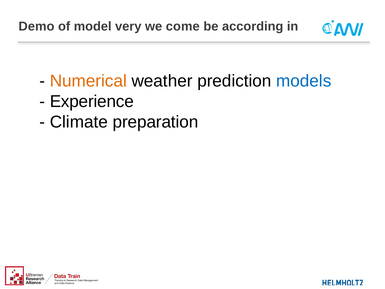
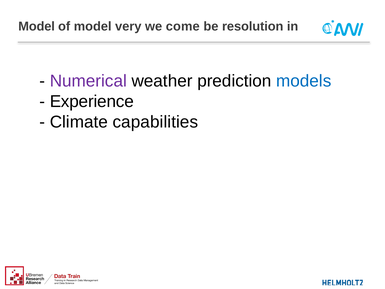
Demo at (36, 26): Demo -> Model
according: according -> resolution
Numerical colour: orange -> purple
preparation: preparation -> capabilities
